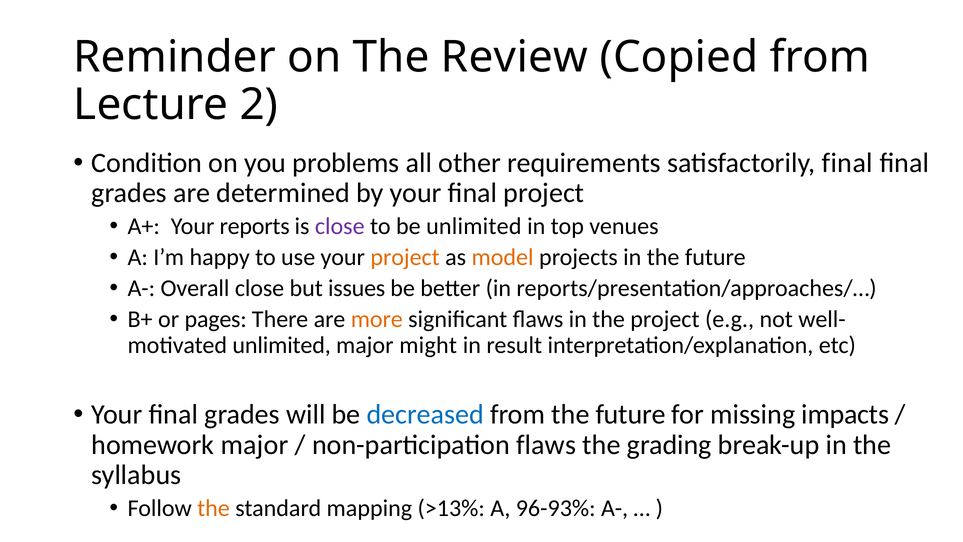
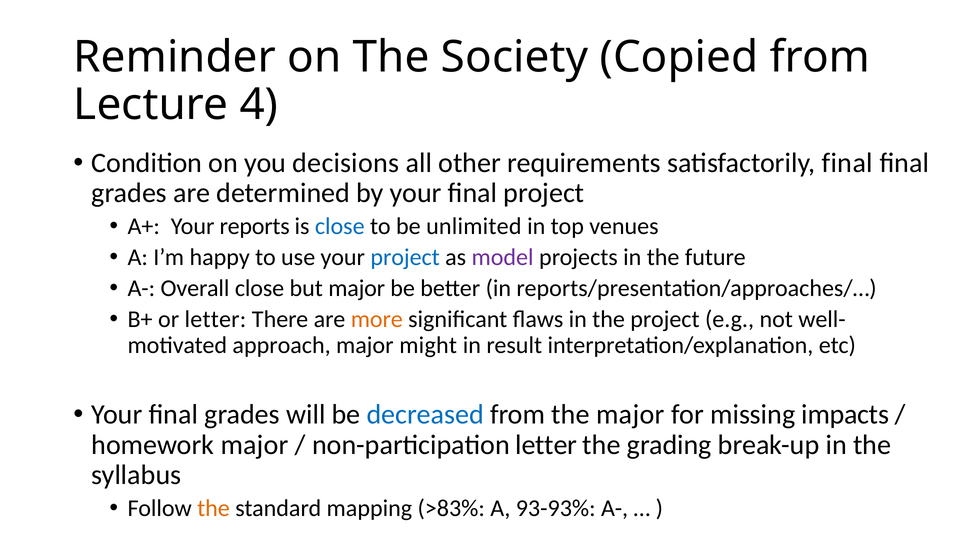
Review: Review -> Society
2: 2 -> 4
problems: problems -> decisions
close at (340, 226) colour: purple -> blue
project at (405, 257) colour: orange -> blue
model colour: orange -> purple
but issues: issues -> major
or pages: pages -> letter
unlimited at (282, 345): unlimited -> approach
from the future: future -> major
non-participation flaws: flaws -> letter
>13%: >13% -> >83%
96-93%: 96-93% -> 93-93%
